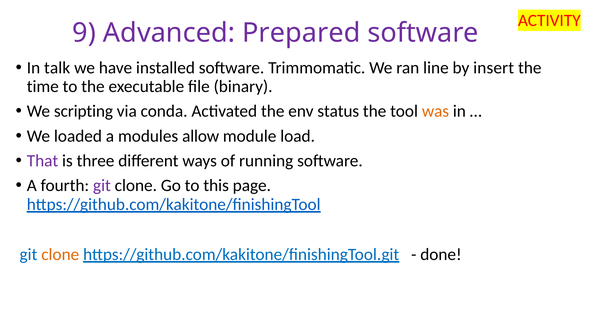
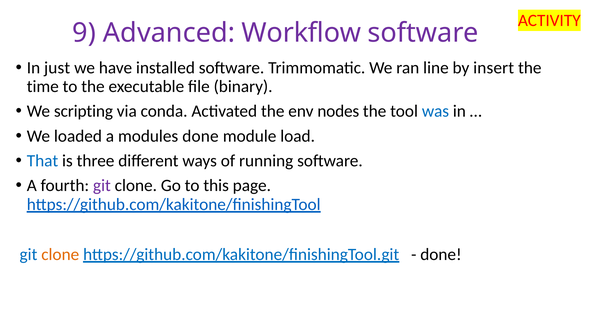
Prepared: Prepared -> Workflow
talk: talk -> just
status: status -> nodes
was colour: orange -> blue
modules allow: allow -> done
That colour: purple -> blue
